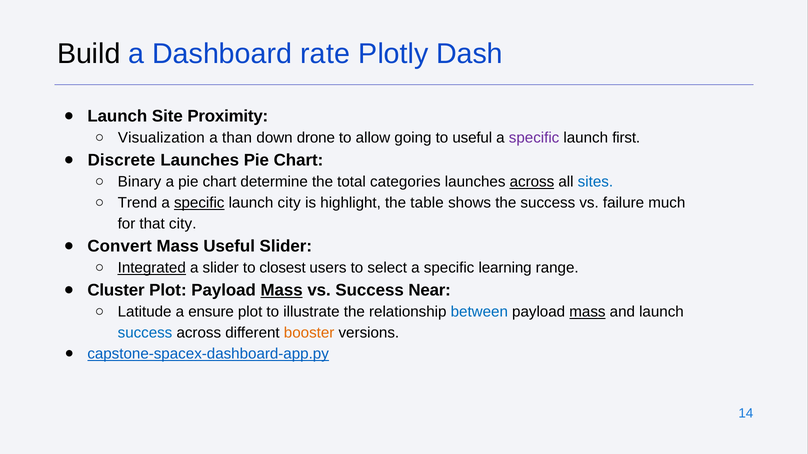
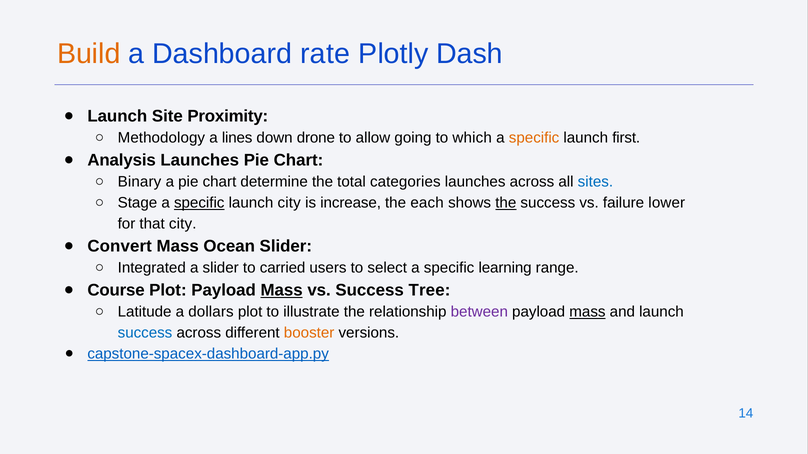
Build colour: black -> orange
Visualization: Visualization -> Methodology
than: than -> lines
to useful: useful -> which
specific at (534, 138) colour: purple -> orange
Discrete: Discrete -> Analysis
across at (532, 182) underline: present -> none
Trend: Trend -> Stage
highlight: highlight -> increase
table: table -> each
the at (506, 203) underline: none -> present
much: much -> lower
Mass Useful: Useful -> Ocean
Integrated underline: present -> none
closest: closest -> carried
Cluster: Cluster -> Course
Near: Near -> Tree
ensure: ensure -> dollars
between colour: blue -> purple
